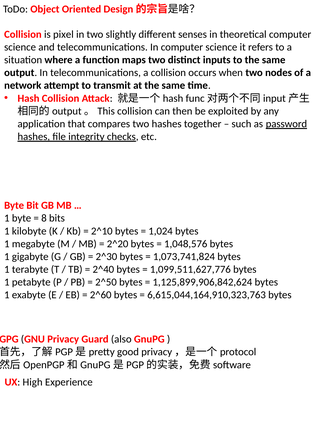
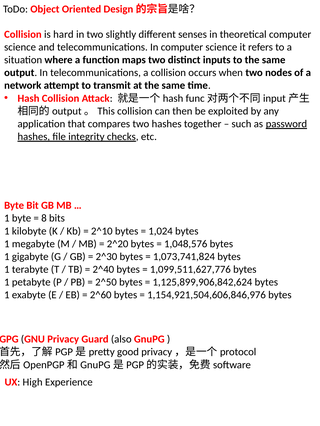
pixel: pixel -> hard
6,615,044,164,910,323,763: 6,615,044,164,910,323,763 -> 1,154,921,504,606,846,976
